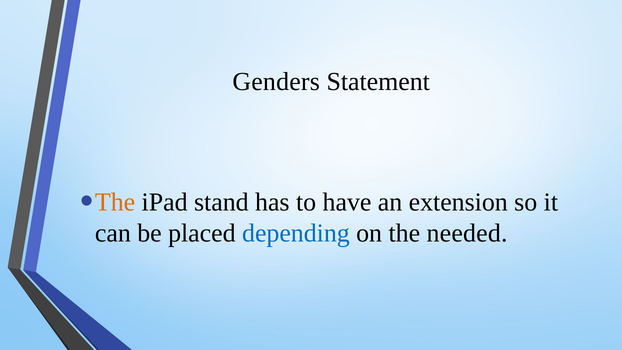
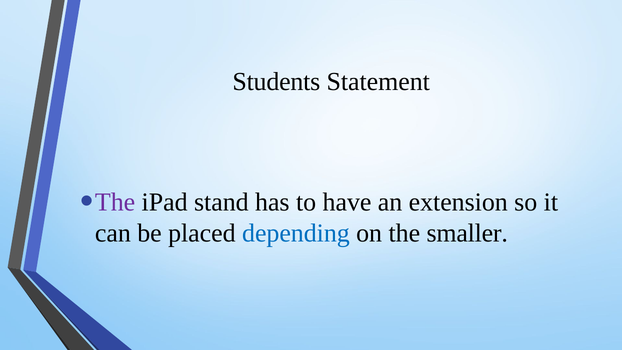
Genders: Genders -> Students
The at (115, 202) colour: orange -> purple
needed: needed -> smaller
